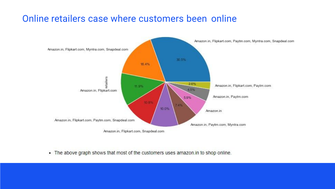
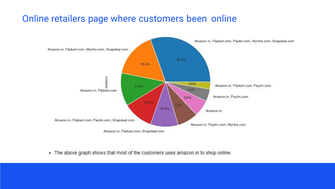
case: case -> page
